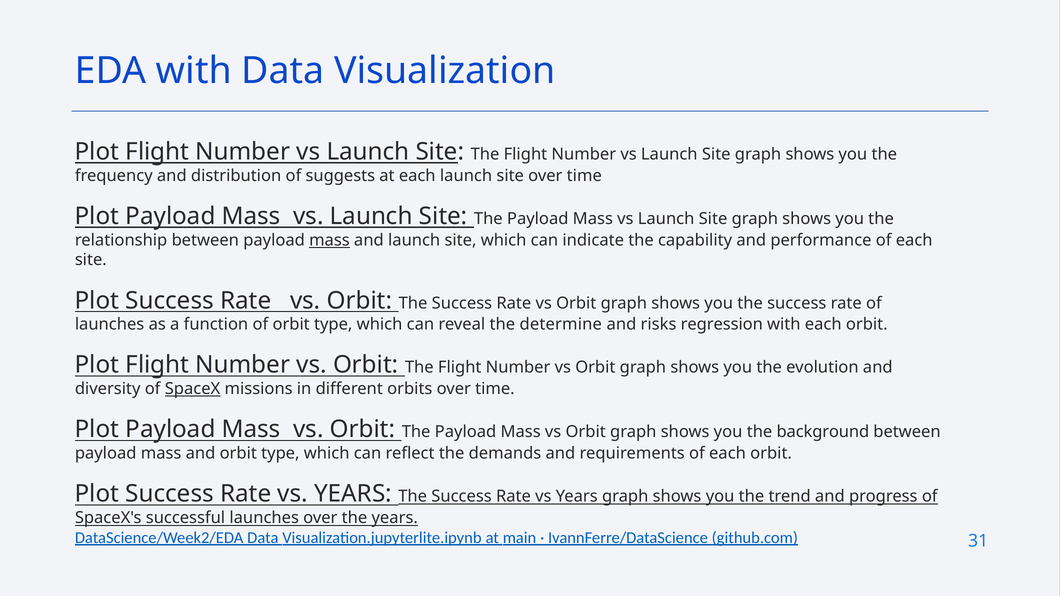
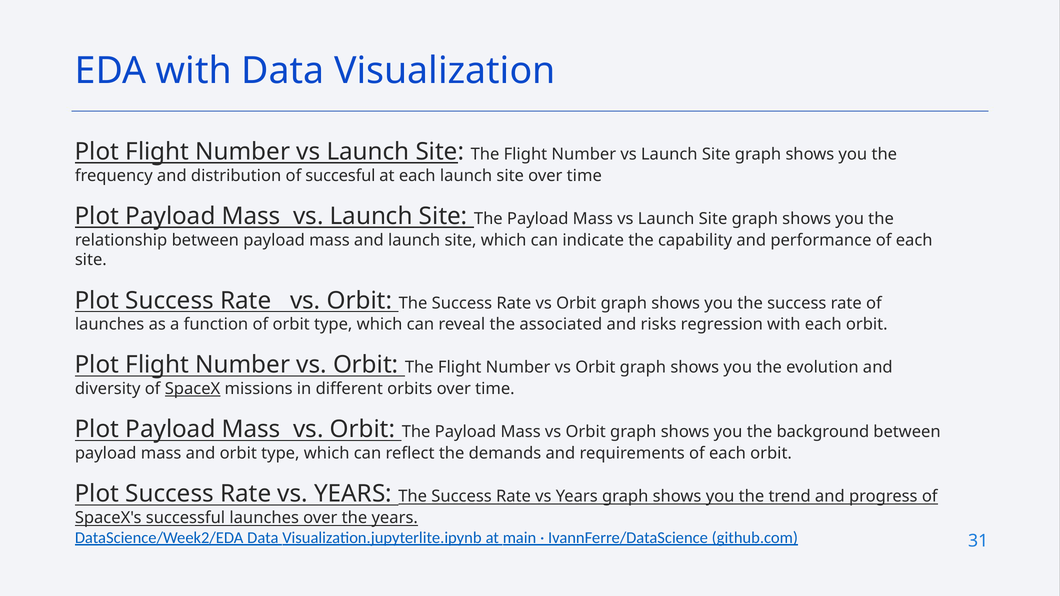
suggests: suggests -> succesful
mass at (329, 240) underline: present -> none
determine: determine -> associated
